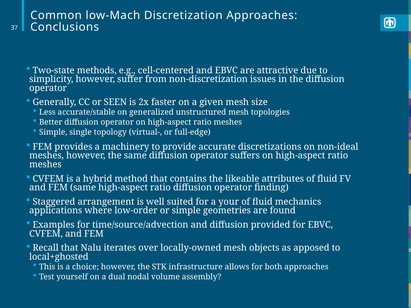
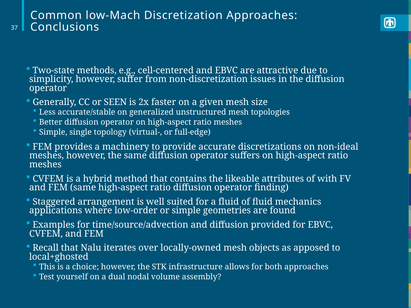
attributes of fluid: fluid -> with
a your: your -> fluid
